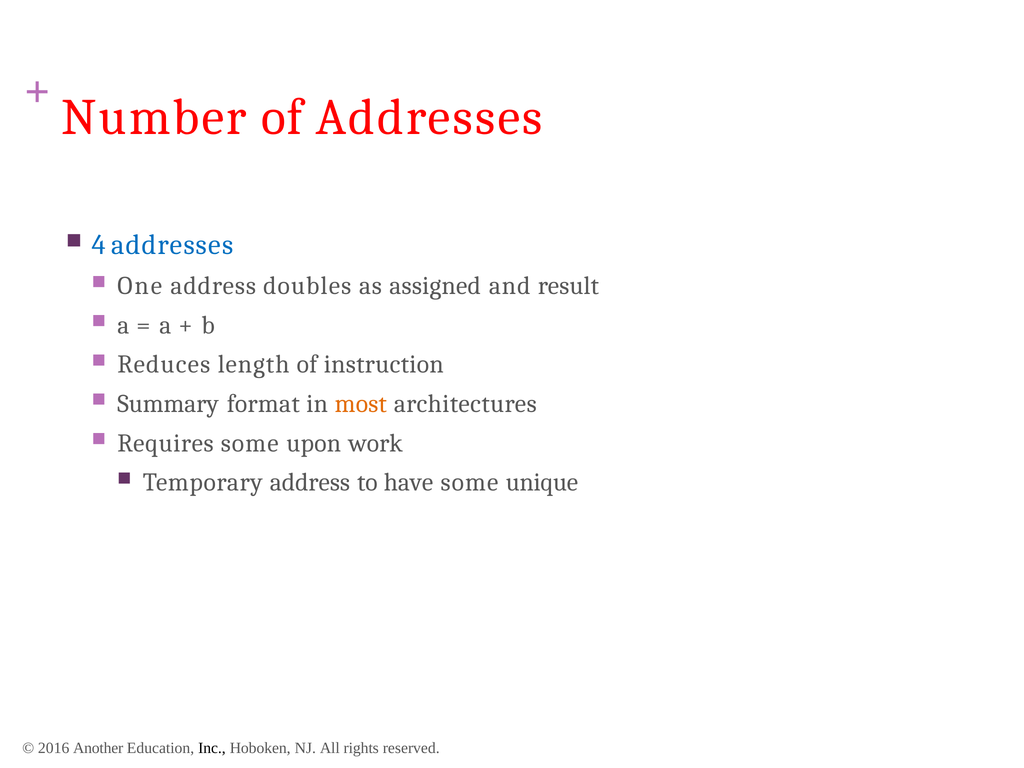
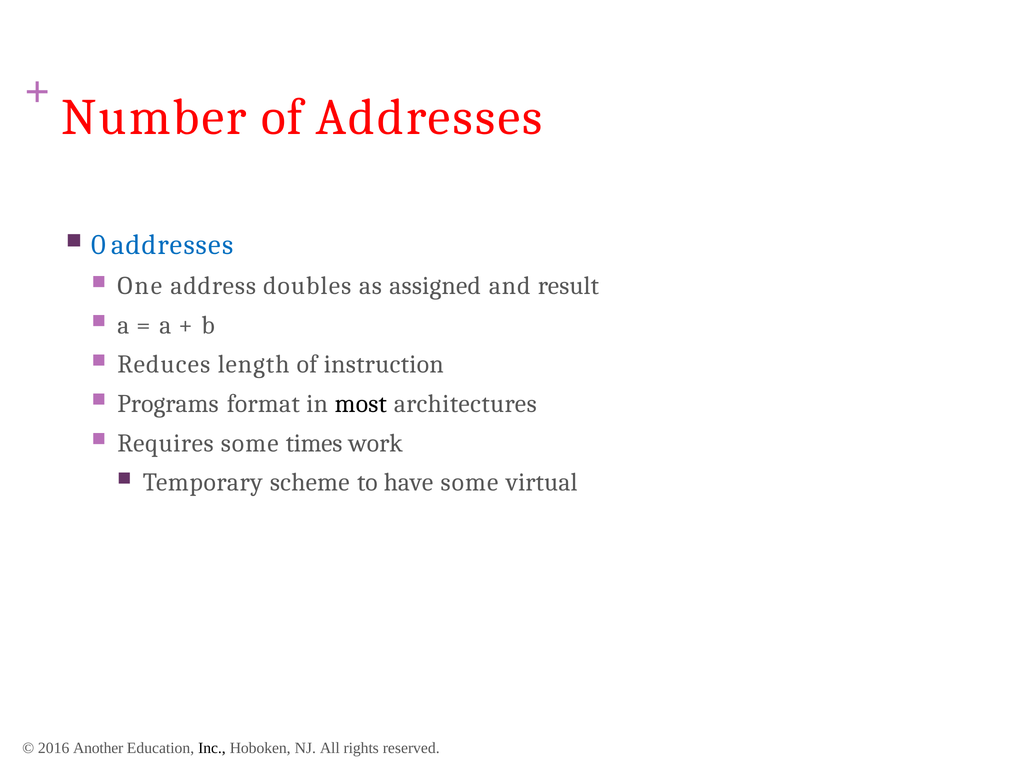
4: 4 -> 0
Summary: Summary -> Programs
most colour: orange -> black
upon: upon -> times
Temporary address: address -> scheme
unique: unique -> virtual
